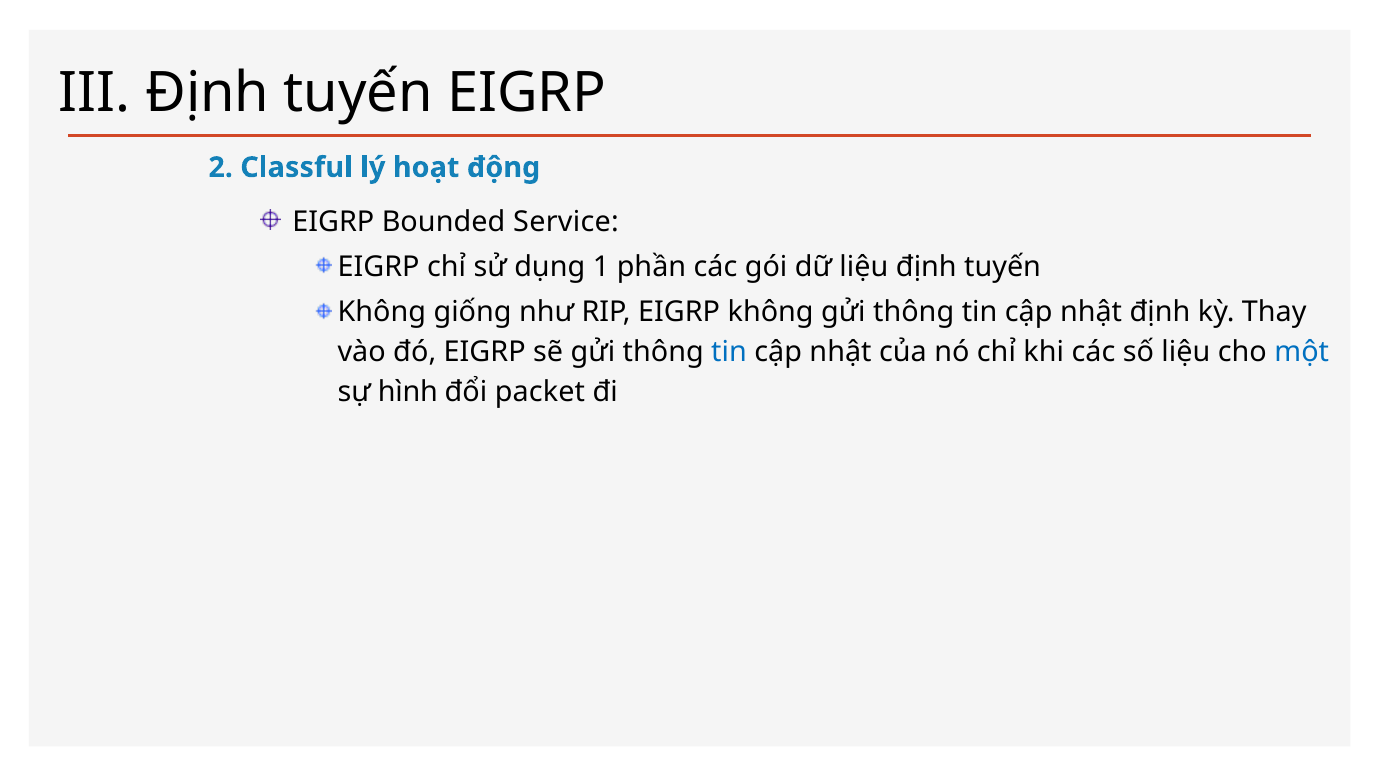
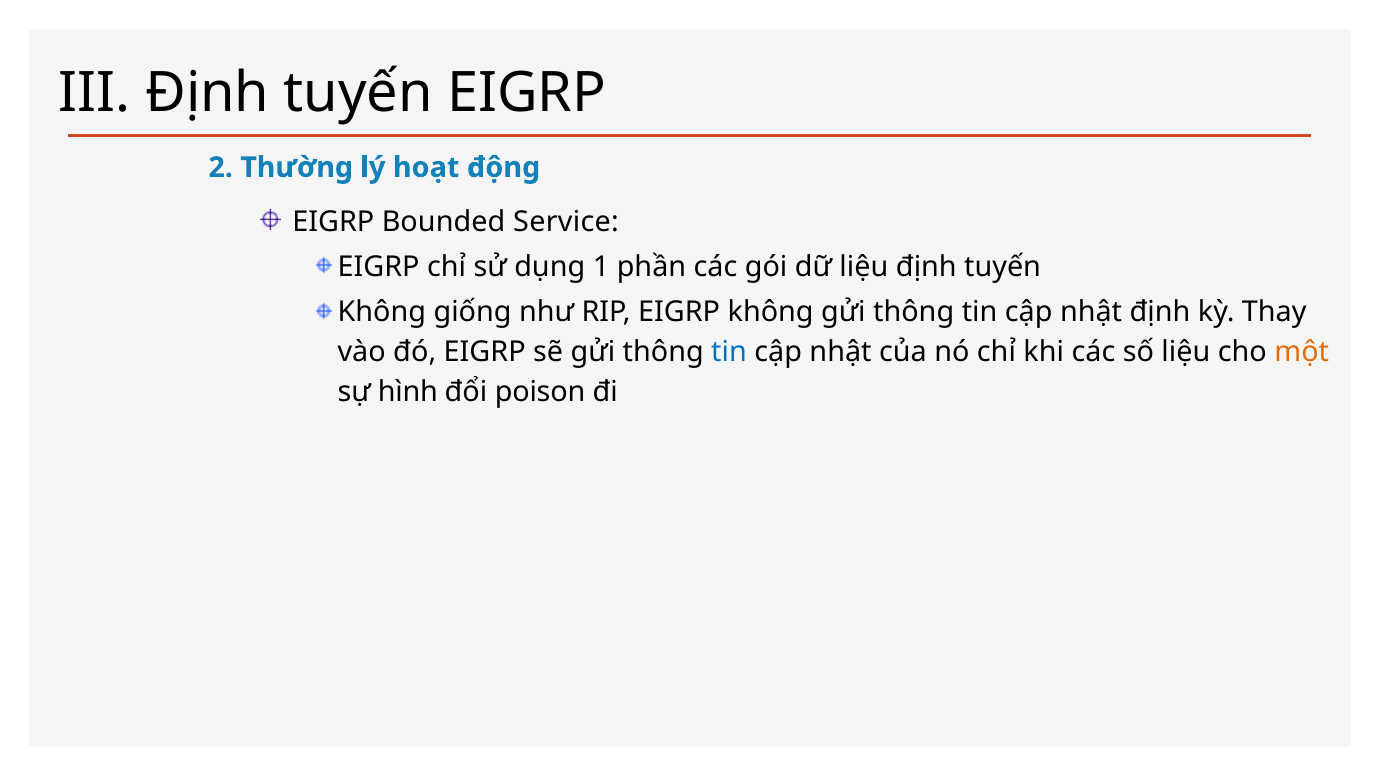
Classful: Classful -> Thường
một colour: blue -> orange
packet: packet -> poison
